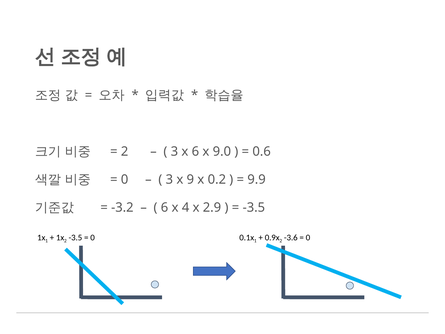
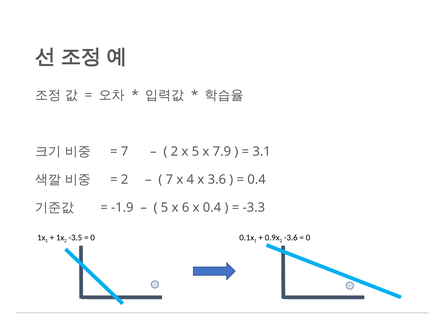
2 at (125, 151): 2 -> 7
3 at (174, 151): 3 -> 2
x 6: 6 -> 5
9.0: 9.0 -> 7.9
0.6: 0.6 -> 3.1
0 at (125, 179): 0 -> 2
3 at (169, 179): 3 -> 7
9: 9 -> 4
0.2: 0.2 -> 3.6
9.9 at (257, 179): 9.9 -> 0.4
-3.2: -3.2 -> -1.9
6 at (165, 207): 6 -> 5
4: 4 -> 6
x 2.9: 2.9 -> 0.4
-3.5 at (254, 207): -3.5 -> -3.3
